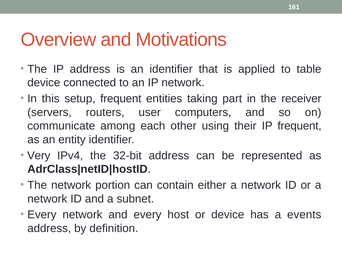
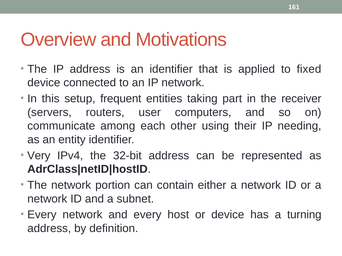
table: table -> fixed
IP frequent: frequent -> needing
events: events -> turning
